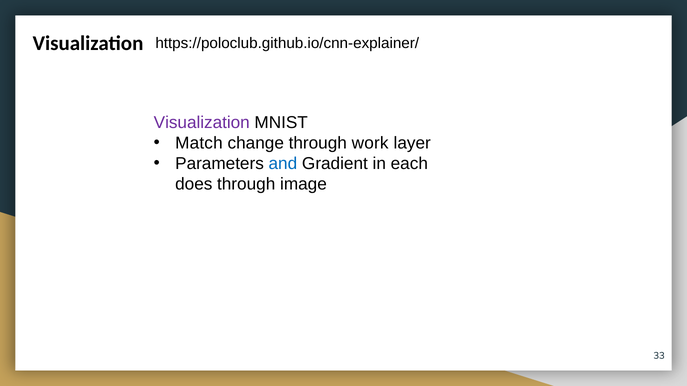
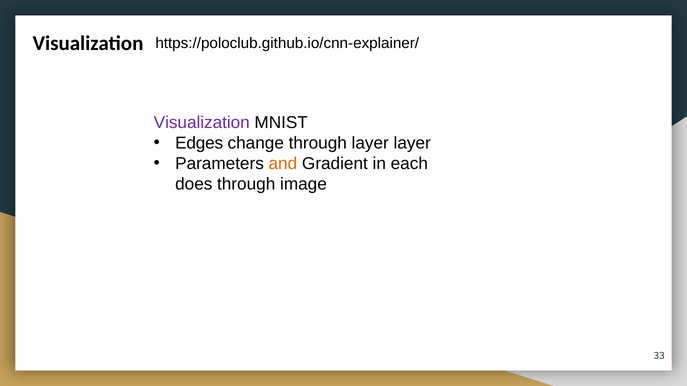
Match: Match -> Edges
through work: work -> layer
and colour: blue -> orange
